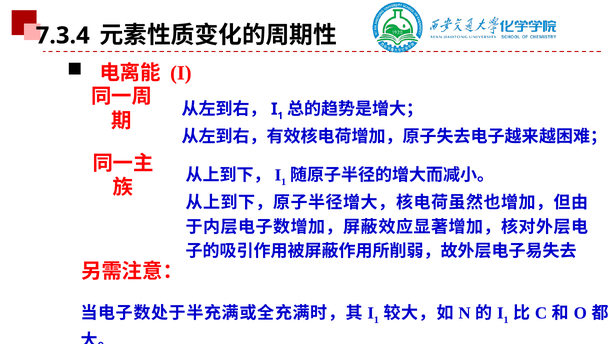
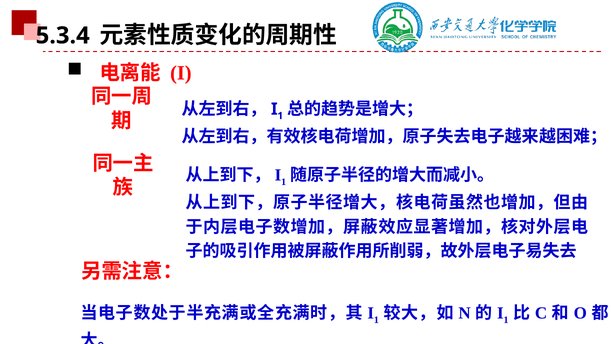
7.3.4: 7.3.4 -> 5.3.4
